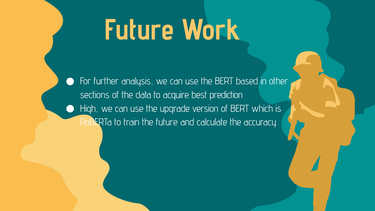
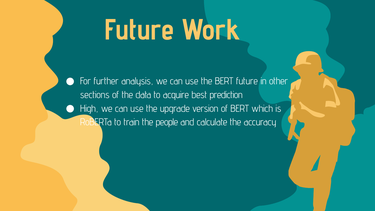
BERT based: based -> future
the future: future -> people
